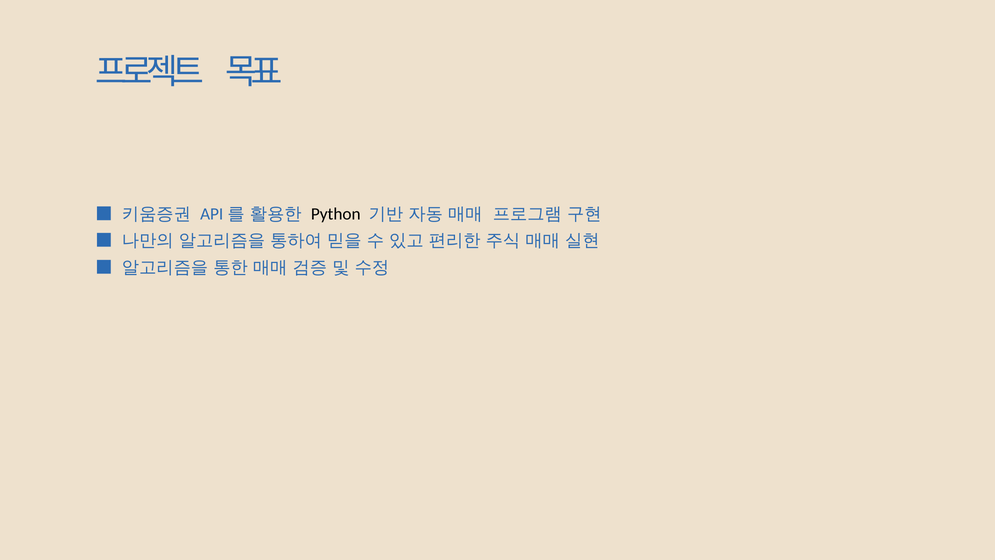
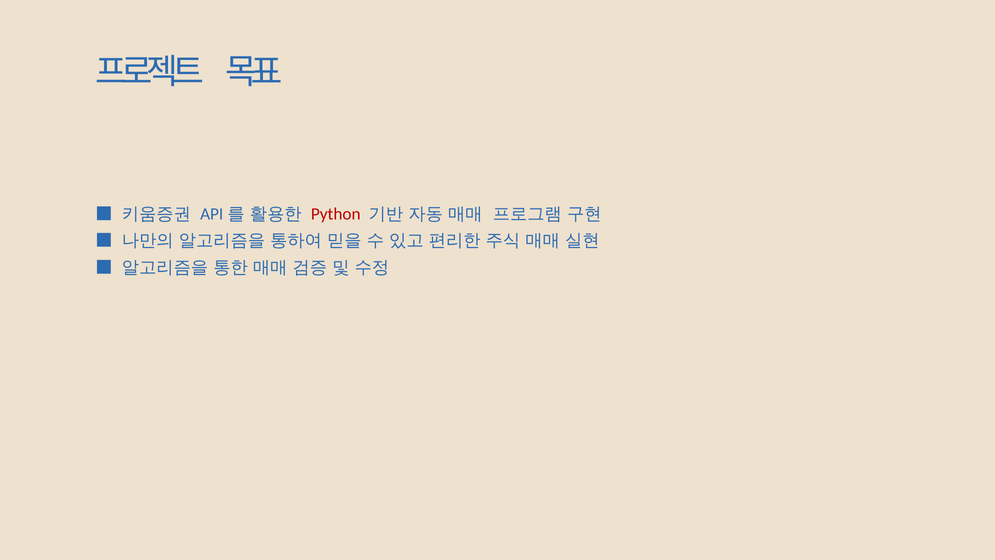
Python colour: black -> red
